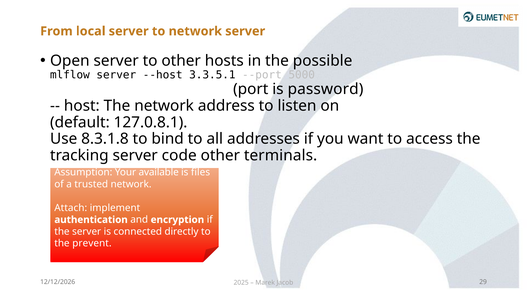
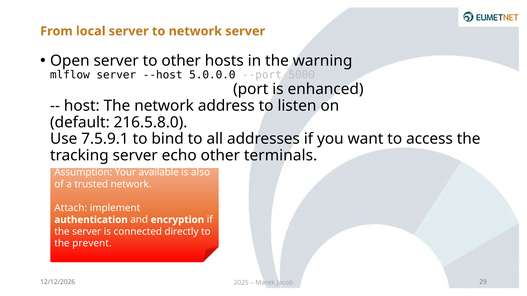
possible: possible -> warning
3.3.5.1: 3.3.5.1 -> 5.0.0.0
password: password -> enhanced
127.0.8.1: 127.0.8.1 -> 216.5.8.0
8.3.1.8: 8.3.1.8 -> 7.5.9.1
code: code -> echo
files: files -> also
